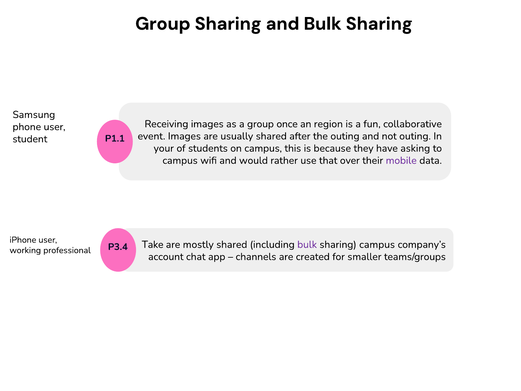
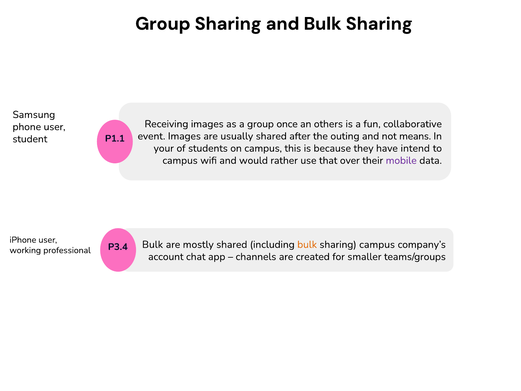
region: region -> others
not outing: outing -> means
asking: asking -> intend
Take at (153, 244): Take -> Bulk
bulk at (307, 244) colour: purple -> orange
